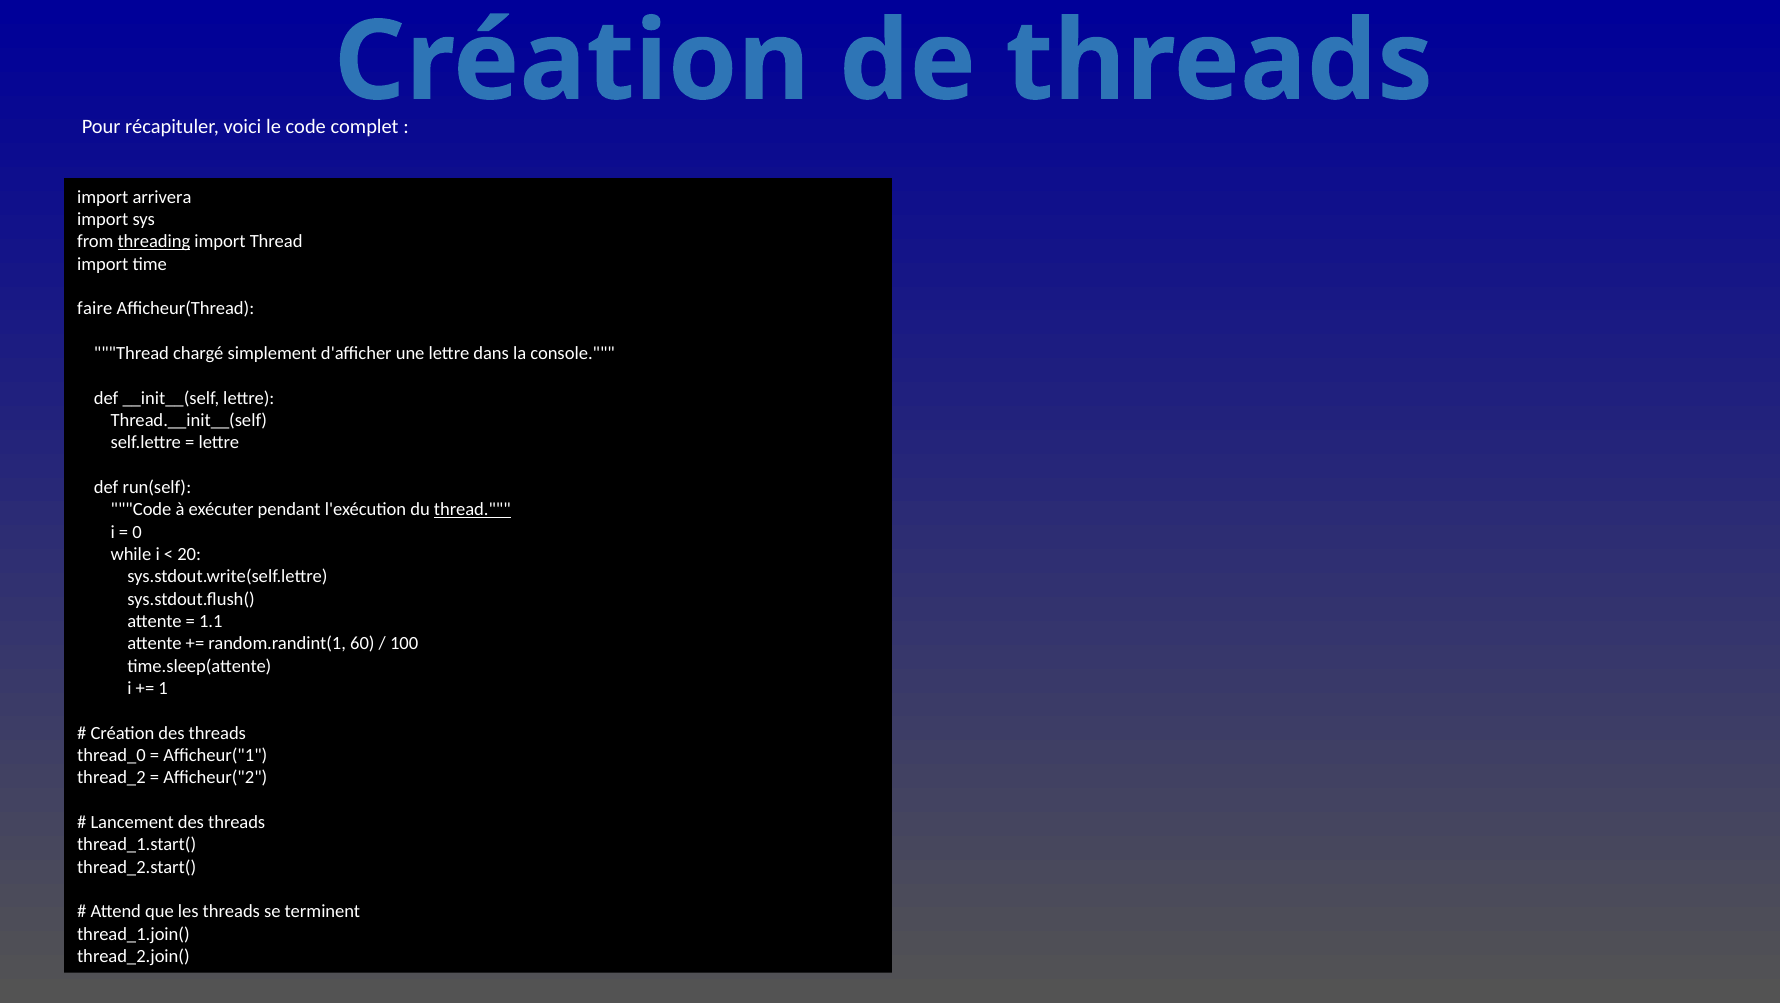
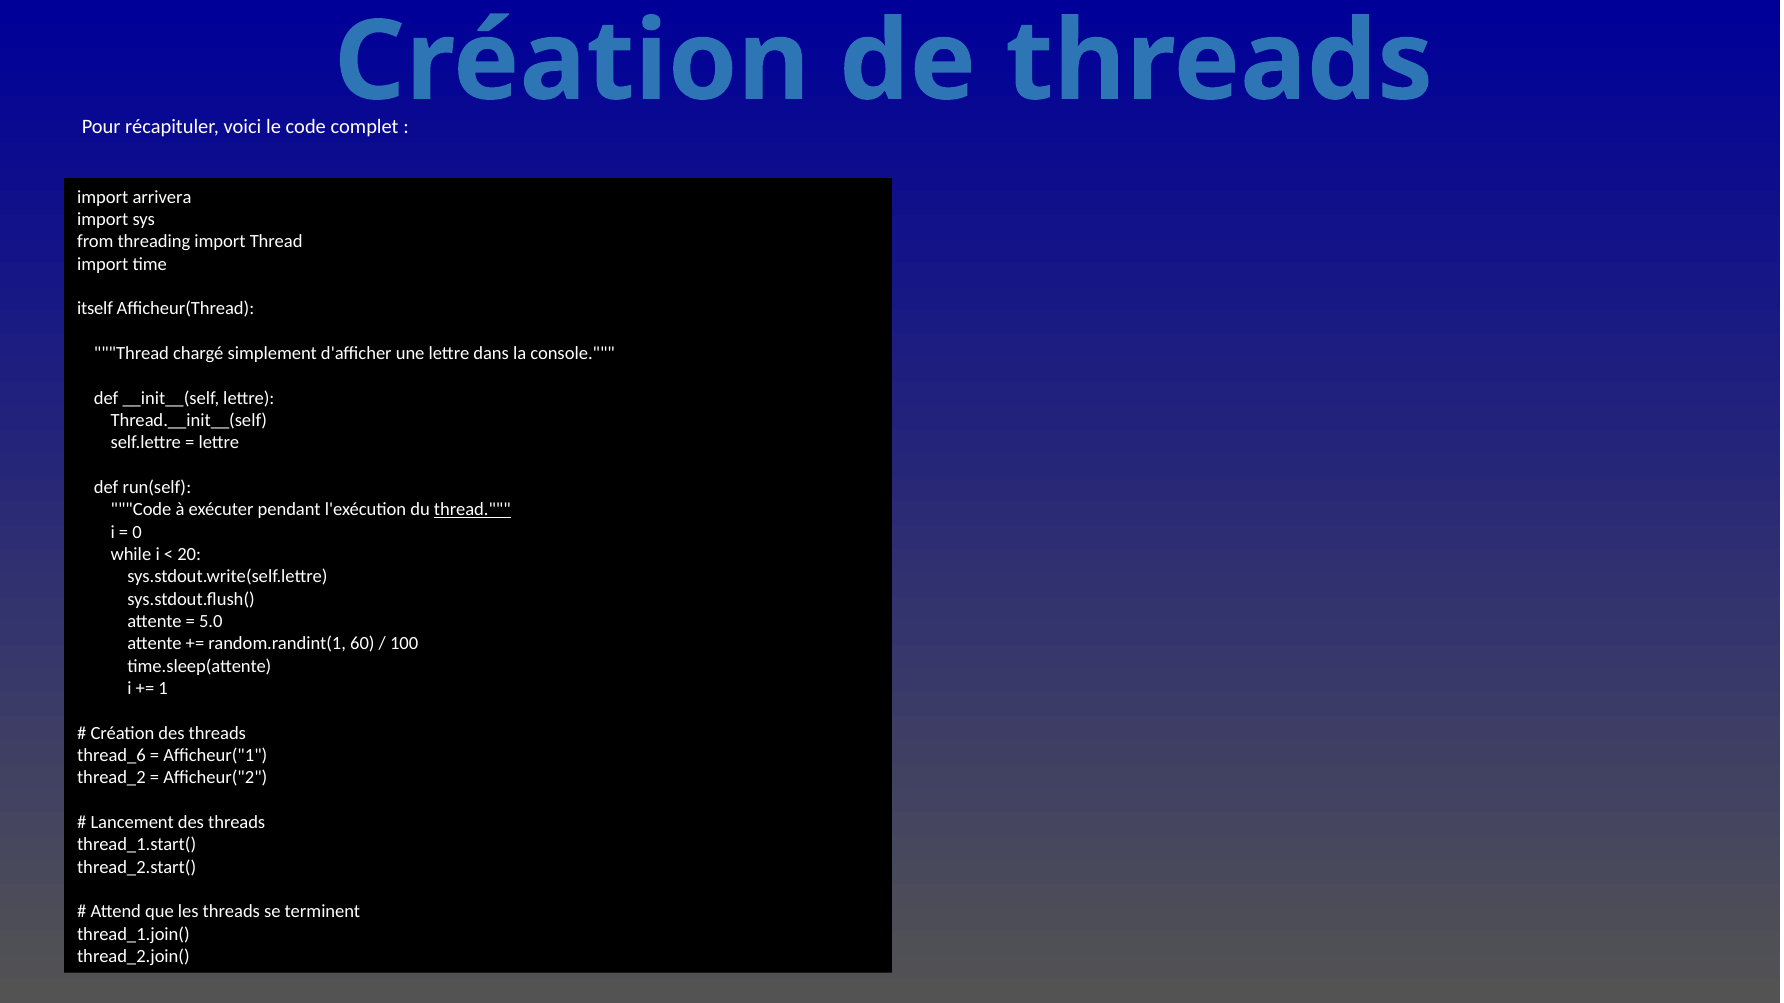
threading underline: present -> none
faire: faire -> itself
1.1: 1.1 -> 5.0
thread_0: thread_0 -> thread_6
